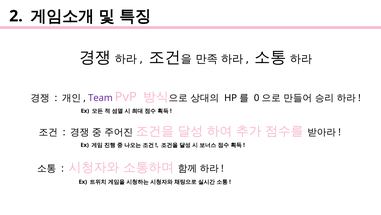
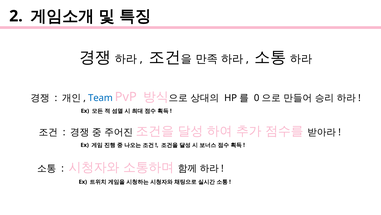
Team colour: purple -> blue
